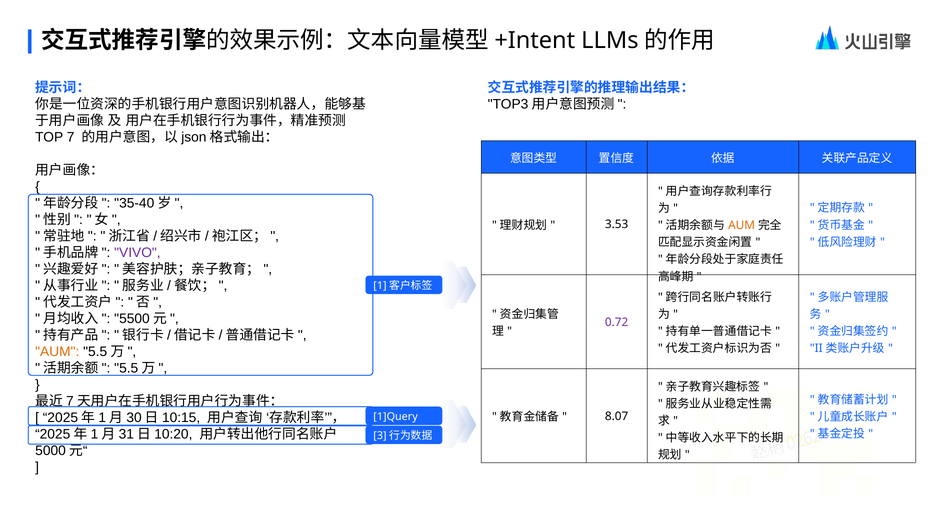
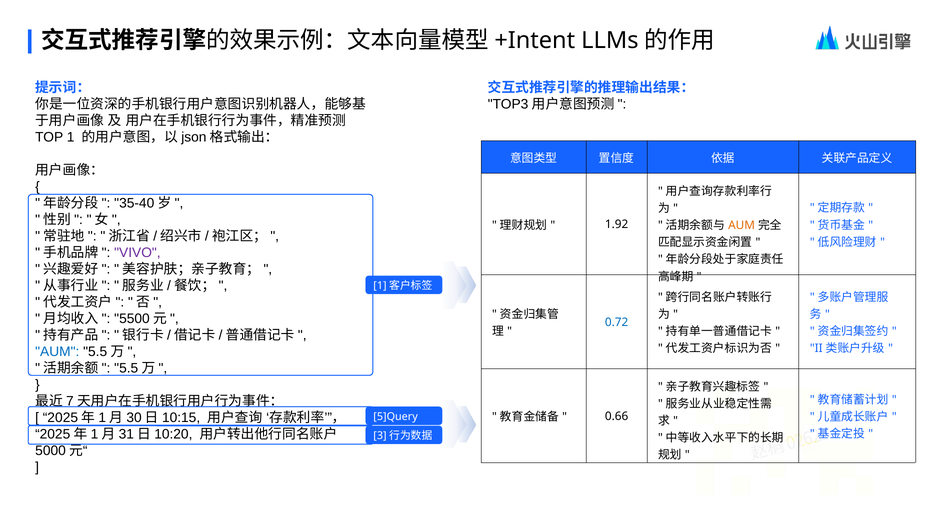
7: 7 -> 1
3.53: 3.53 -> 1.92
0.72 colour: purple -> blue
AUM at (57, 352) colour: orange -> blue
8.07: 8.07 -> 0.66
1]Query: 1]Query -> 5]Query
